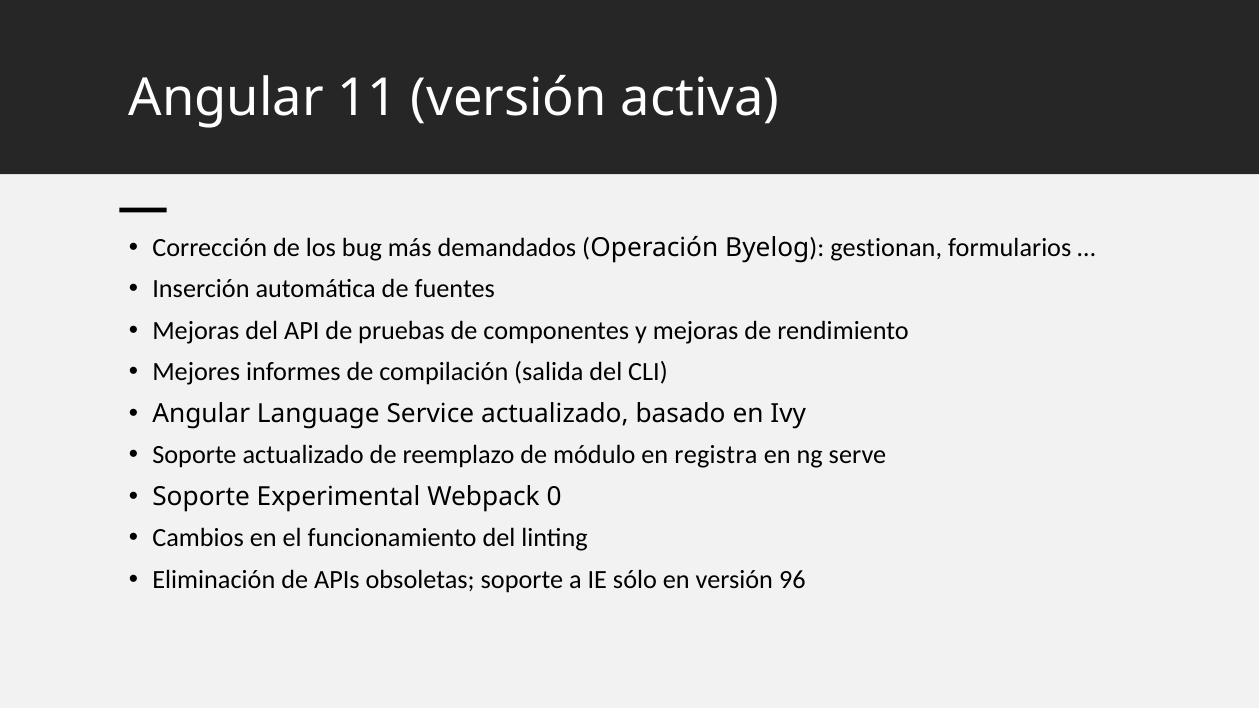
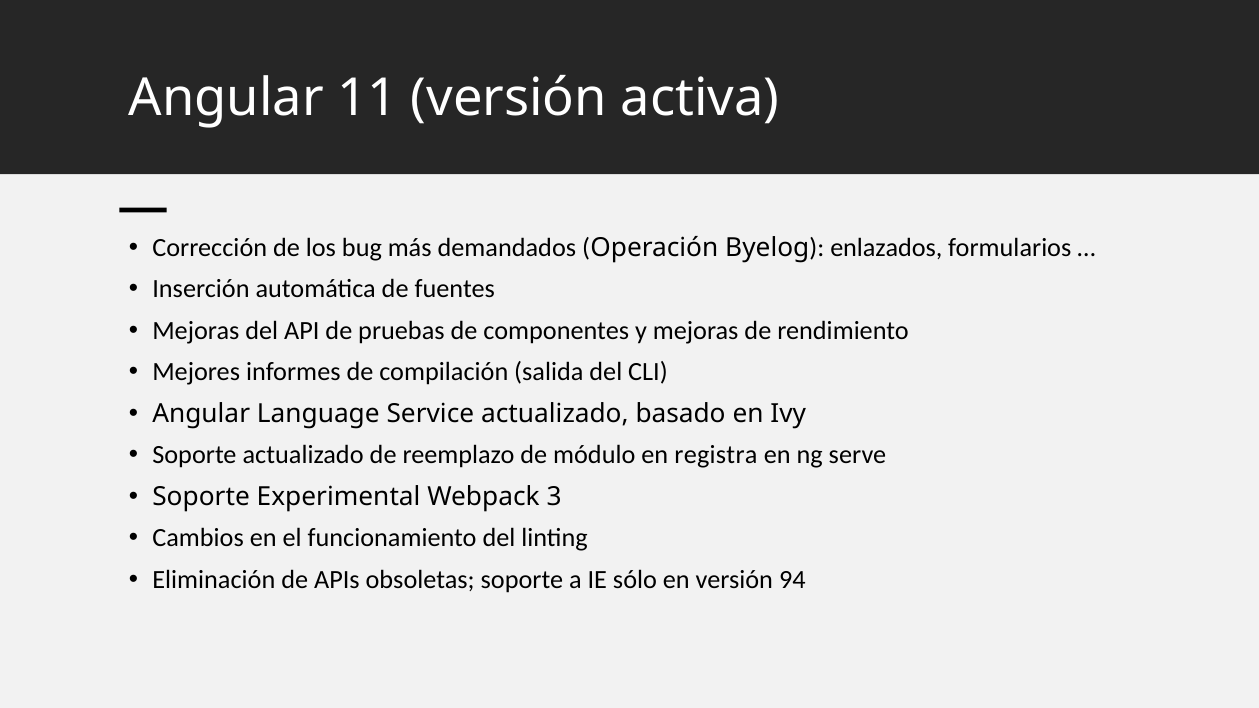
gestionan: gestionan -> enlazados
0: 0 -> 3
96: 96 -> 94
